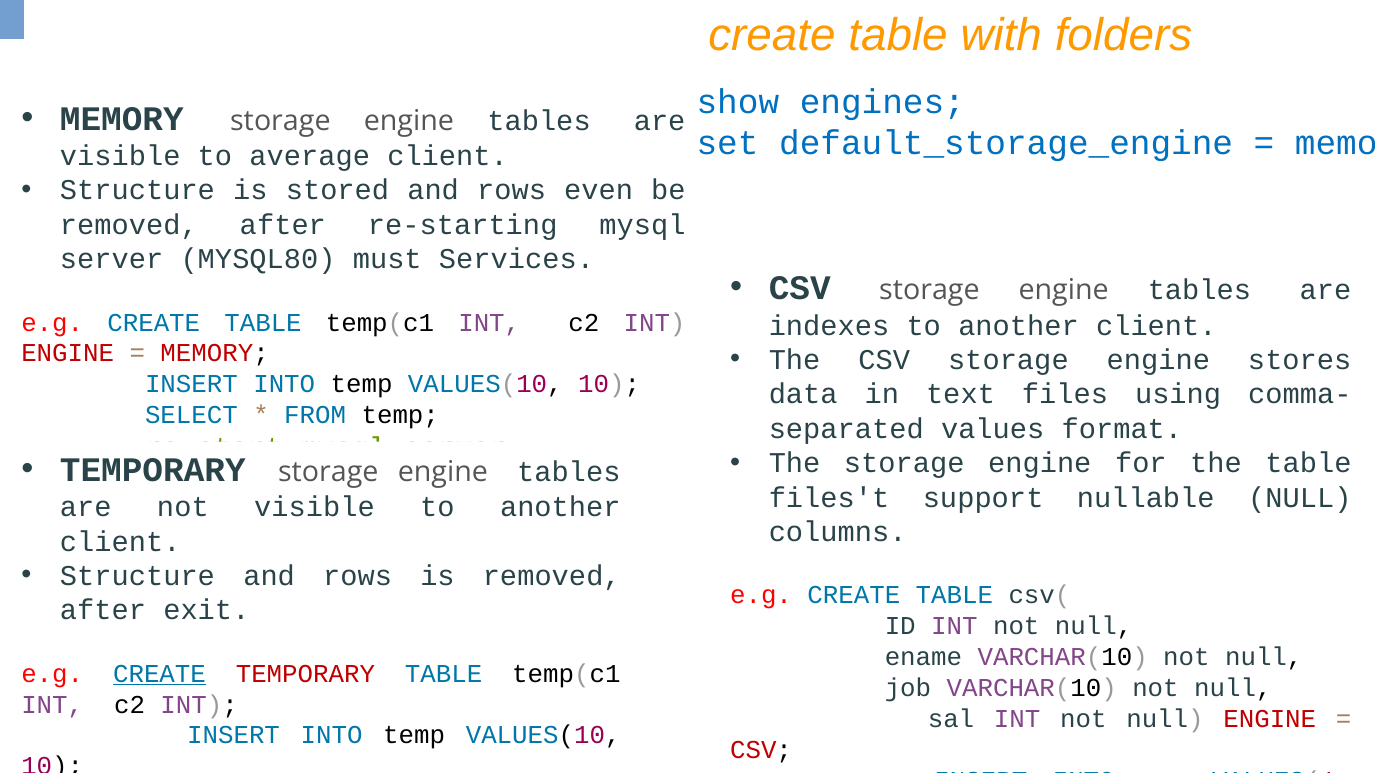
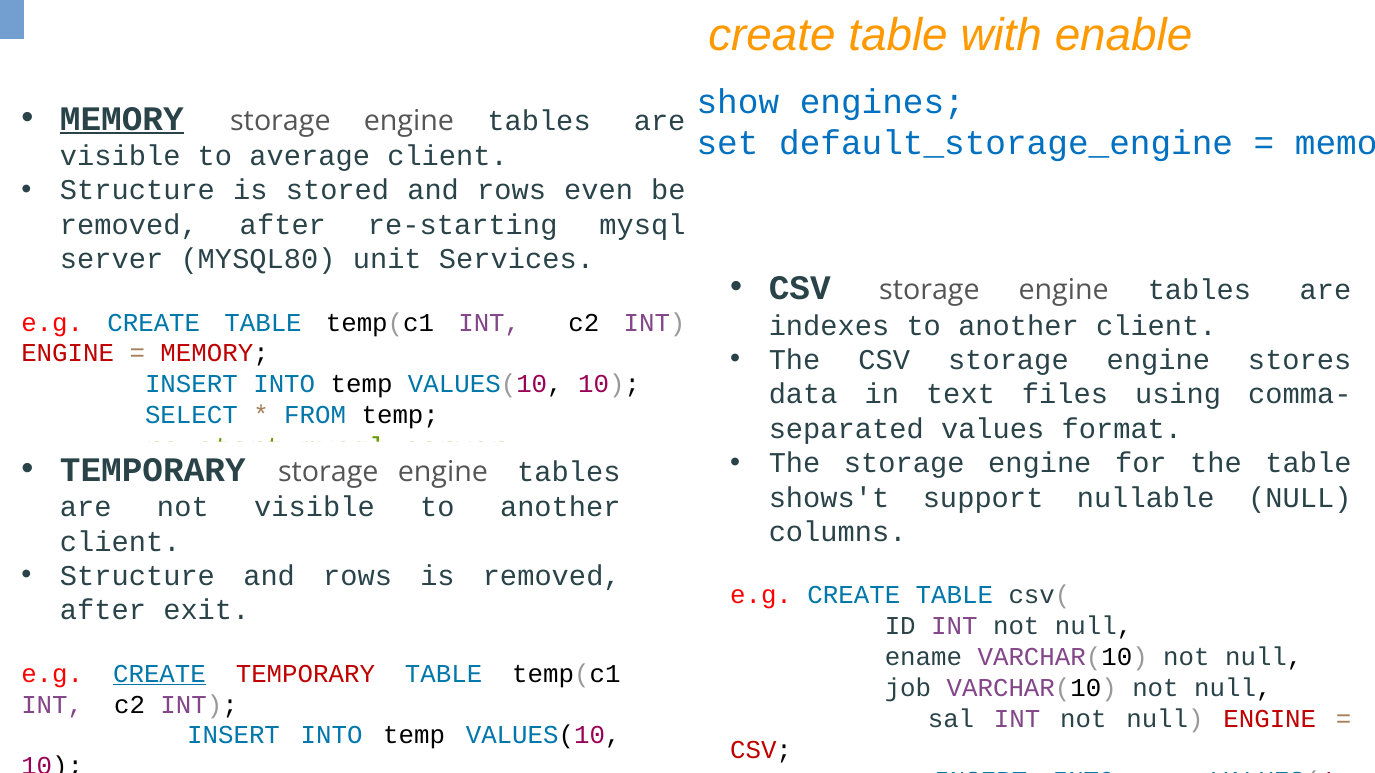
folders: folders -> enable
MEMORY at (122, 119) underline: none -> present
must: must -> unit
files't: files't -> shows't
